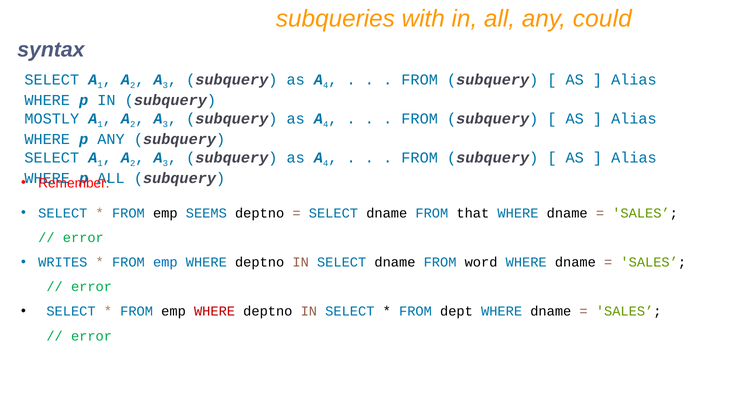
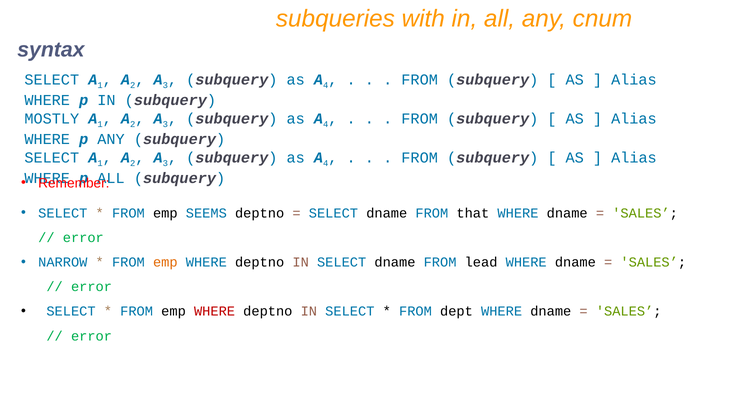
could: could -> cnum
WRITES: WRITES -> NARROW
emp at (165, 262) colour: blue -> orange
word: word -> lead
